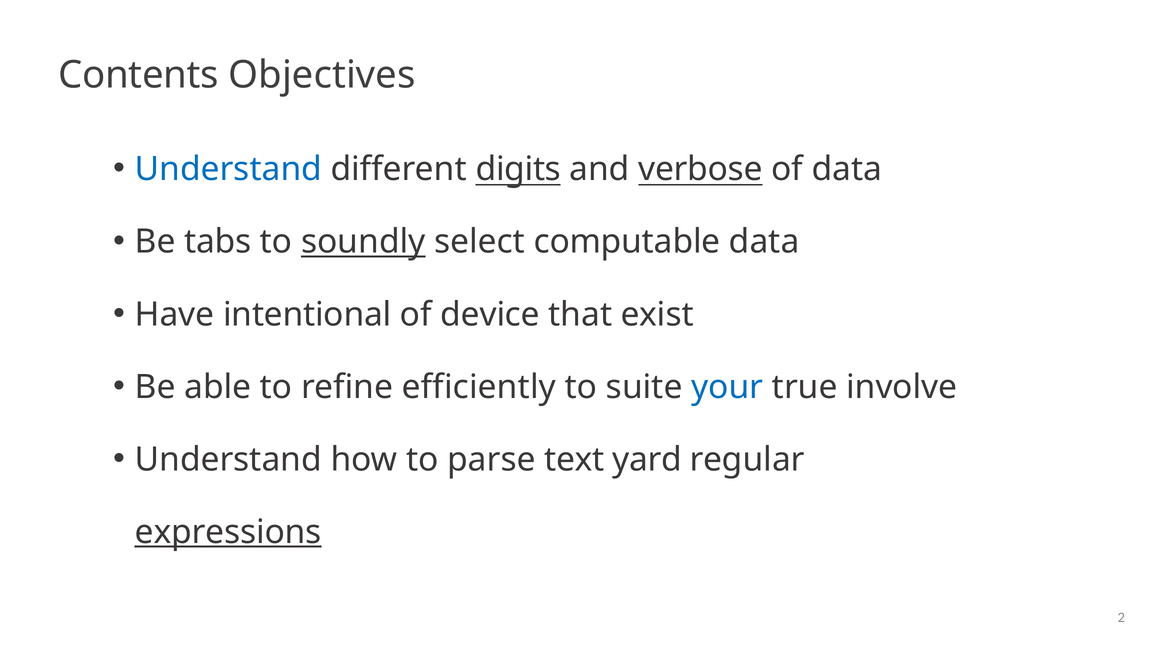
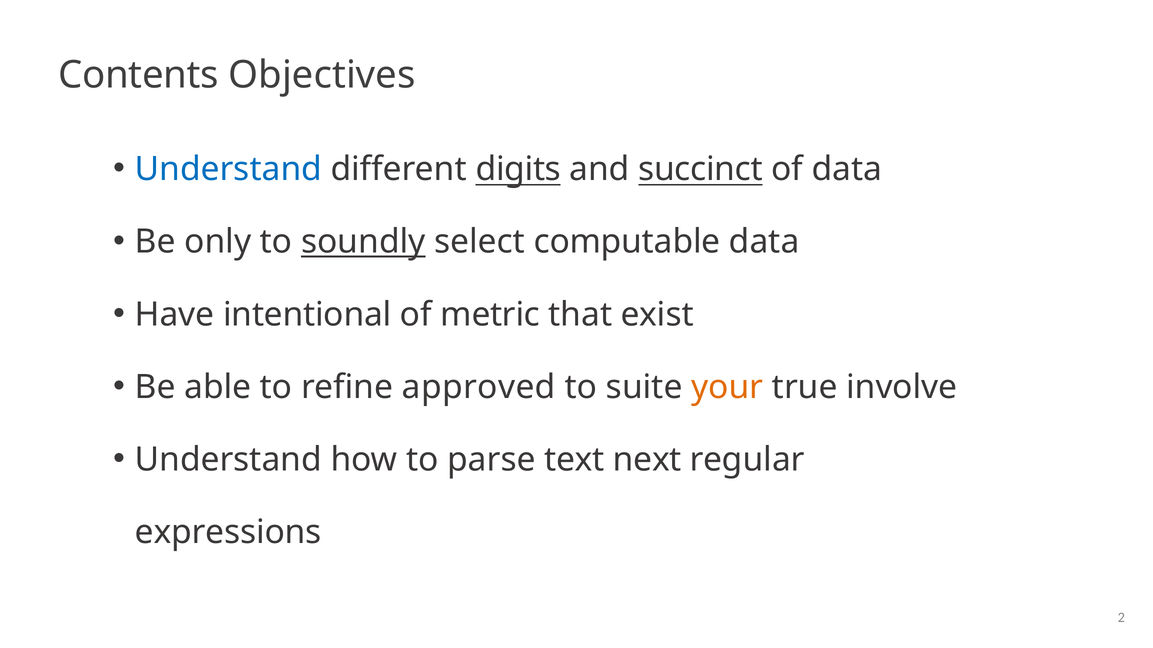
verbose: verbose -> succinct
tabs: tabs -> only
device: device -> metric
efficiently: efficiently -> approved
your colour: blue -> orange
yard: yard -> next
expressions underline: present -> none
